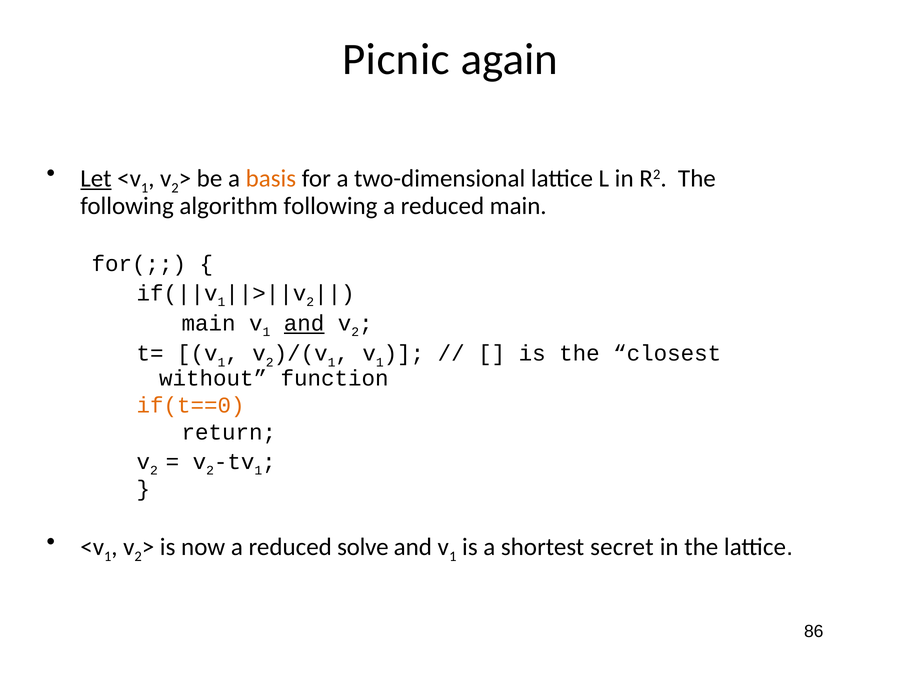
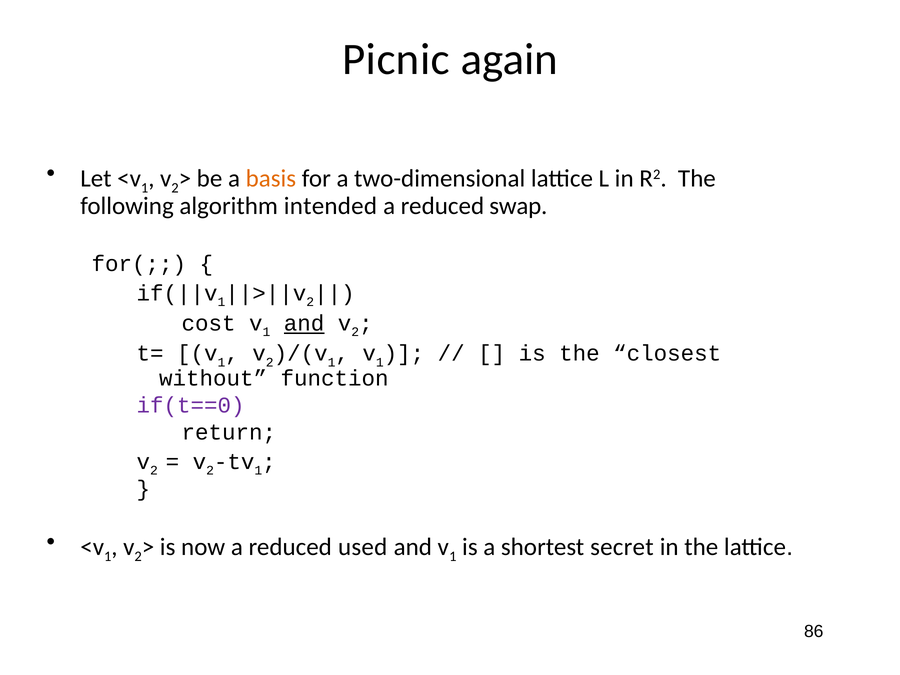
Let underline: present -> none
algorithm following: following -> intended
reduced main: main -> swap
main at (209, 323): main -> cost
if(t==0 colour: orange -> purple
solve: solve -> used
